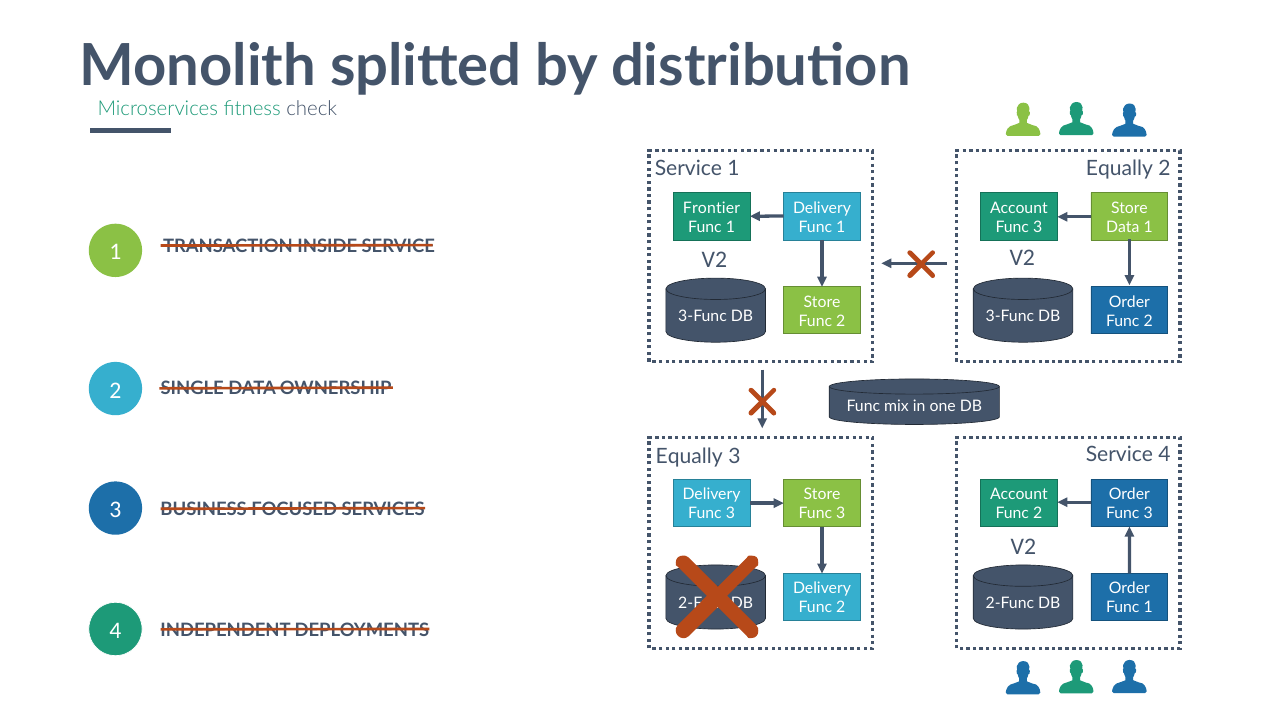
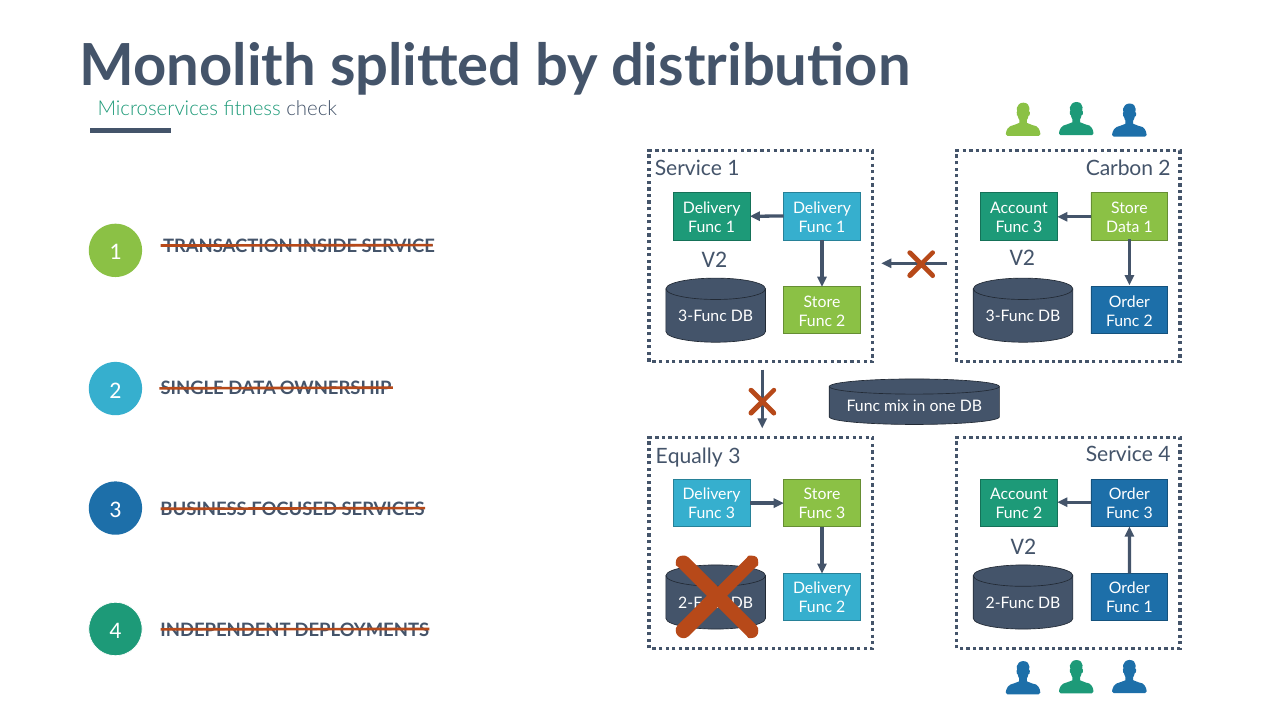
1 Equally: Equally -> Carbon
Frontier at (712, 208): Frontier -> Delivery
